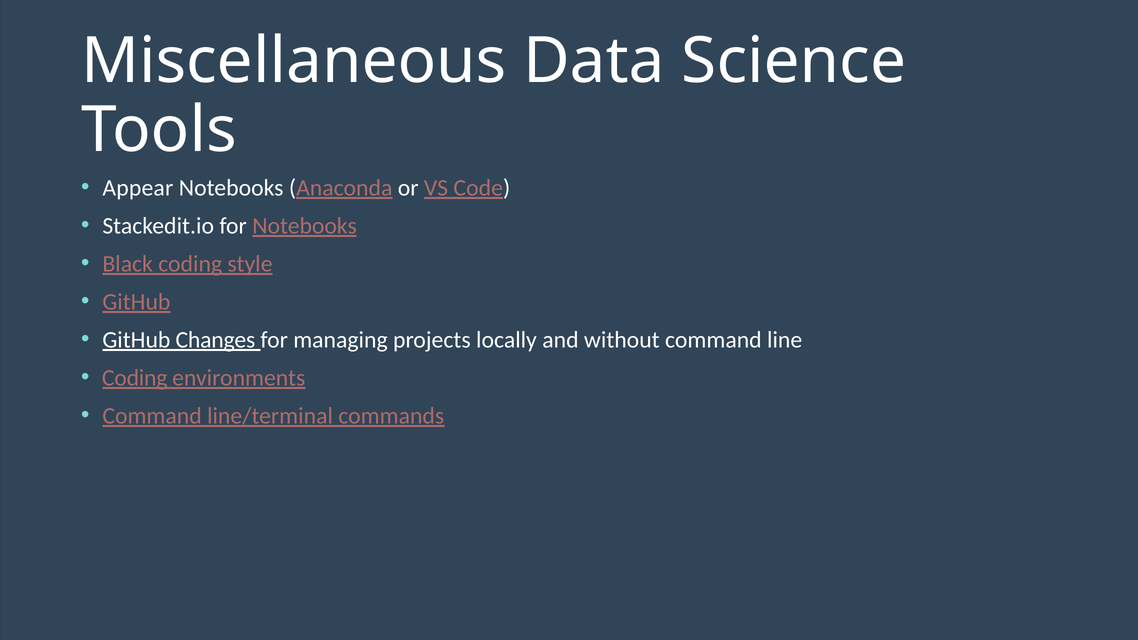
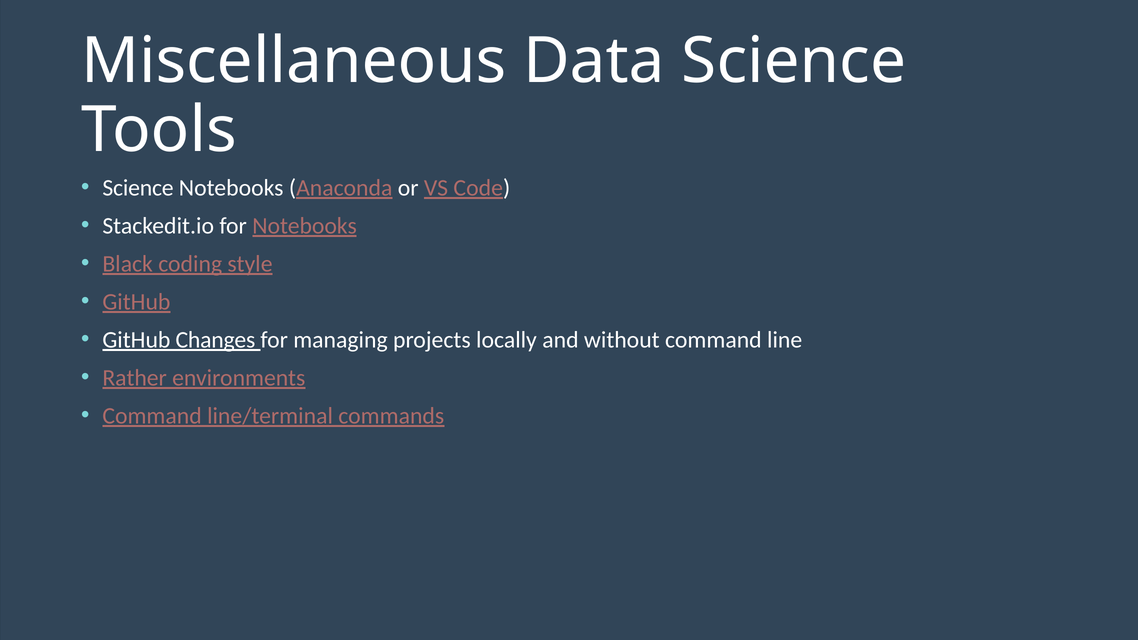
Appear at (138, 188): Appear -> Science
Coding at (135, 378): Coding -> Rather
